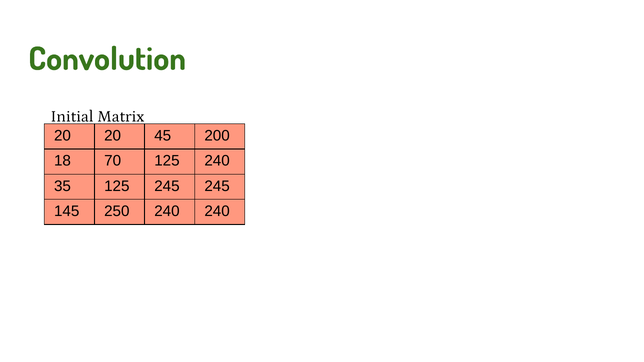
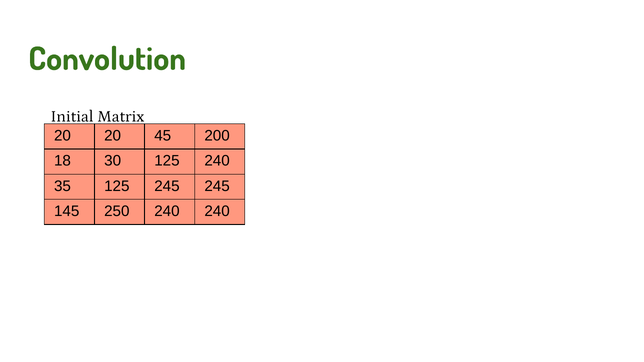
70: 70 -> 30
